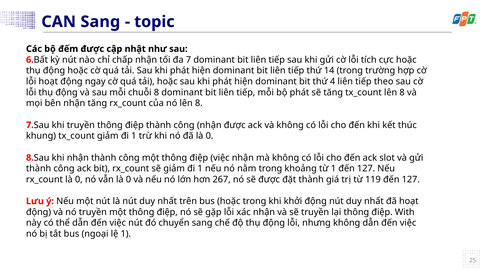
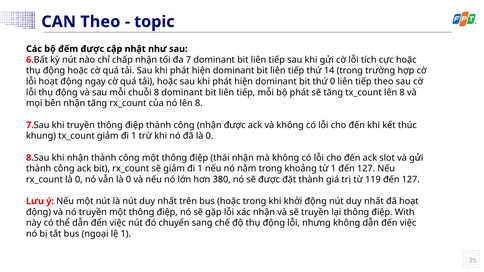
CAN Sang: Sang -> Theo
thứ 4: 4 -> 0
điệp việc: việc -> thái
267: 267 -> 380
